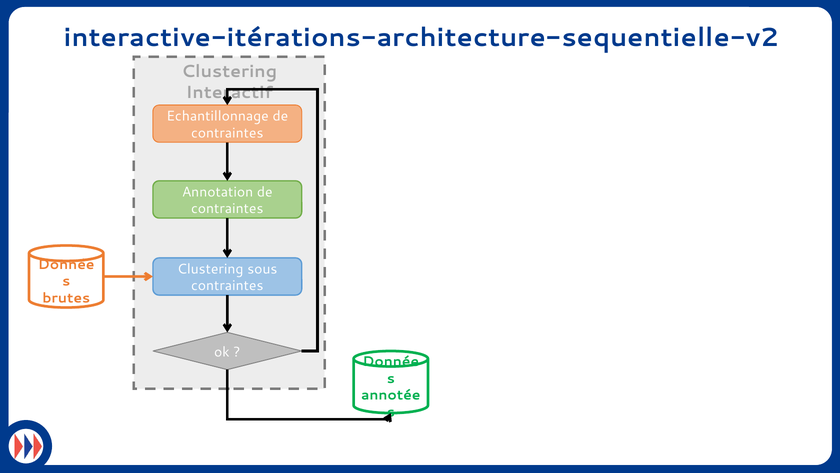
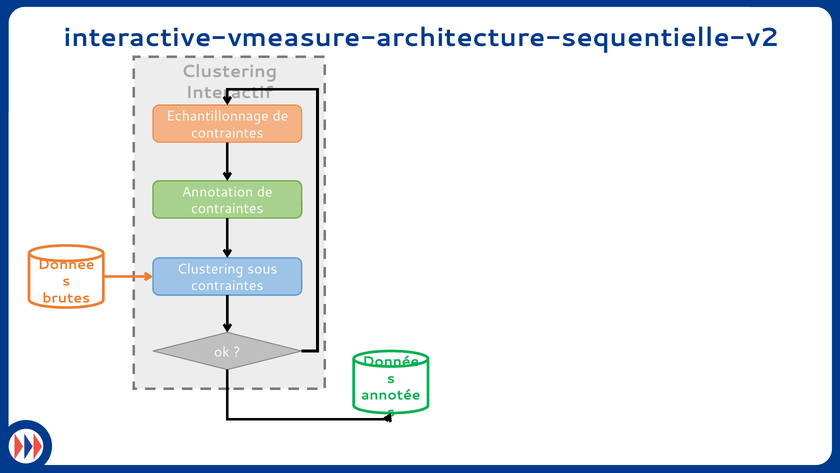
interactive-itérations-architecture-sequentielle-v2: interactive-itérations-architecture-sequentielle-v2 -> interactive-vmeasure-architecture-sequentielle-v2
